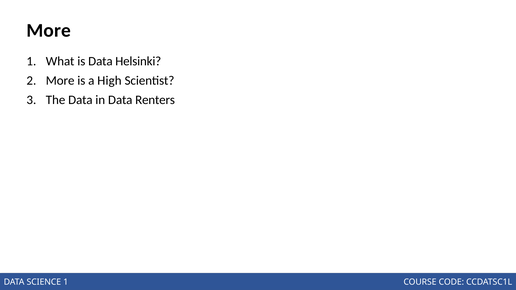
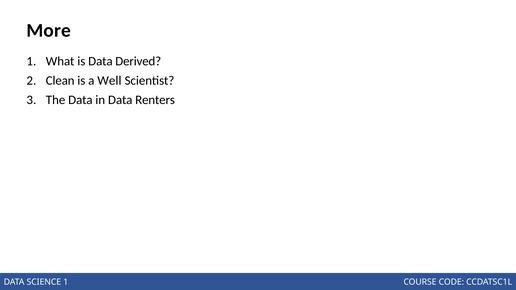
Helsinki: Helsinki -> Derived
More at (60, 81): More -> Clean
High: High -> Well
